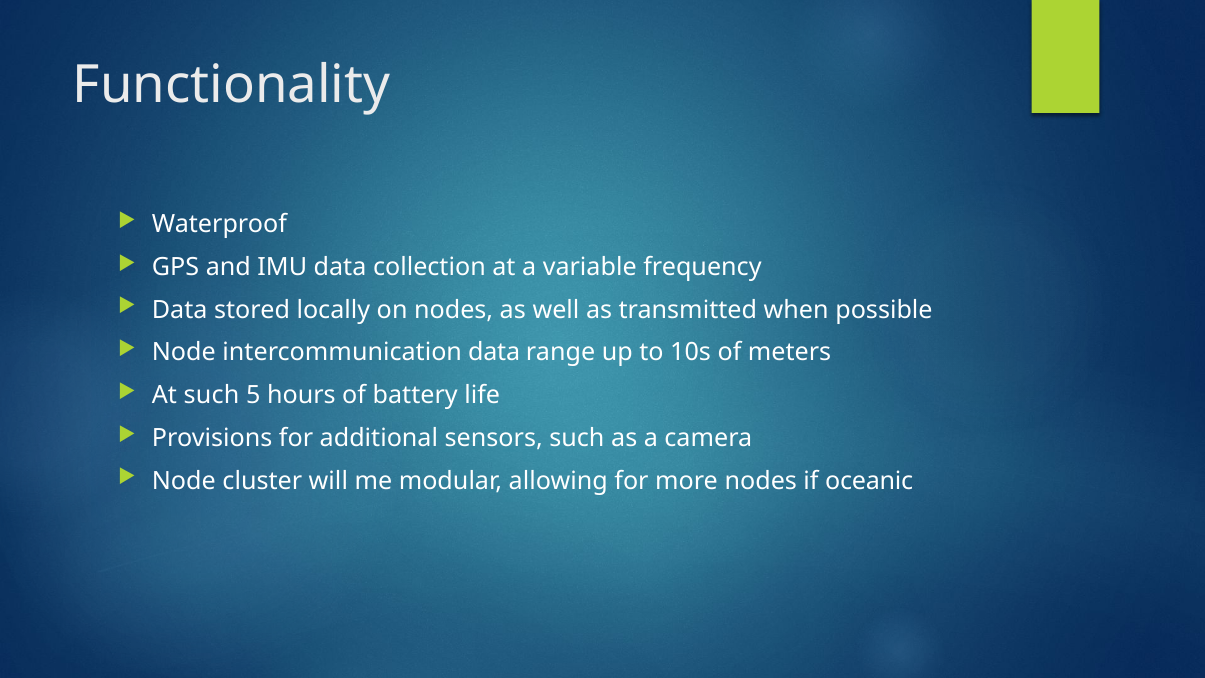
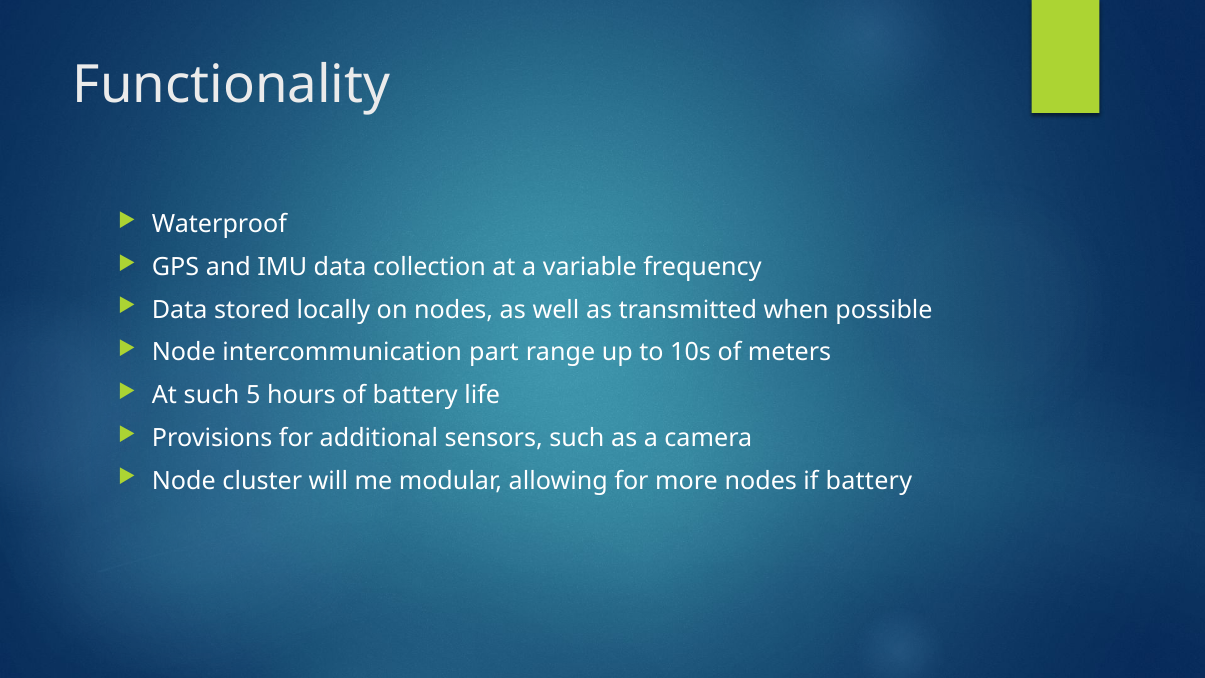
intercommunication data: data -> part
if oceanic: oceanic -> battery
